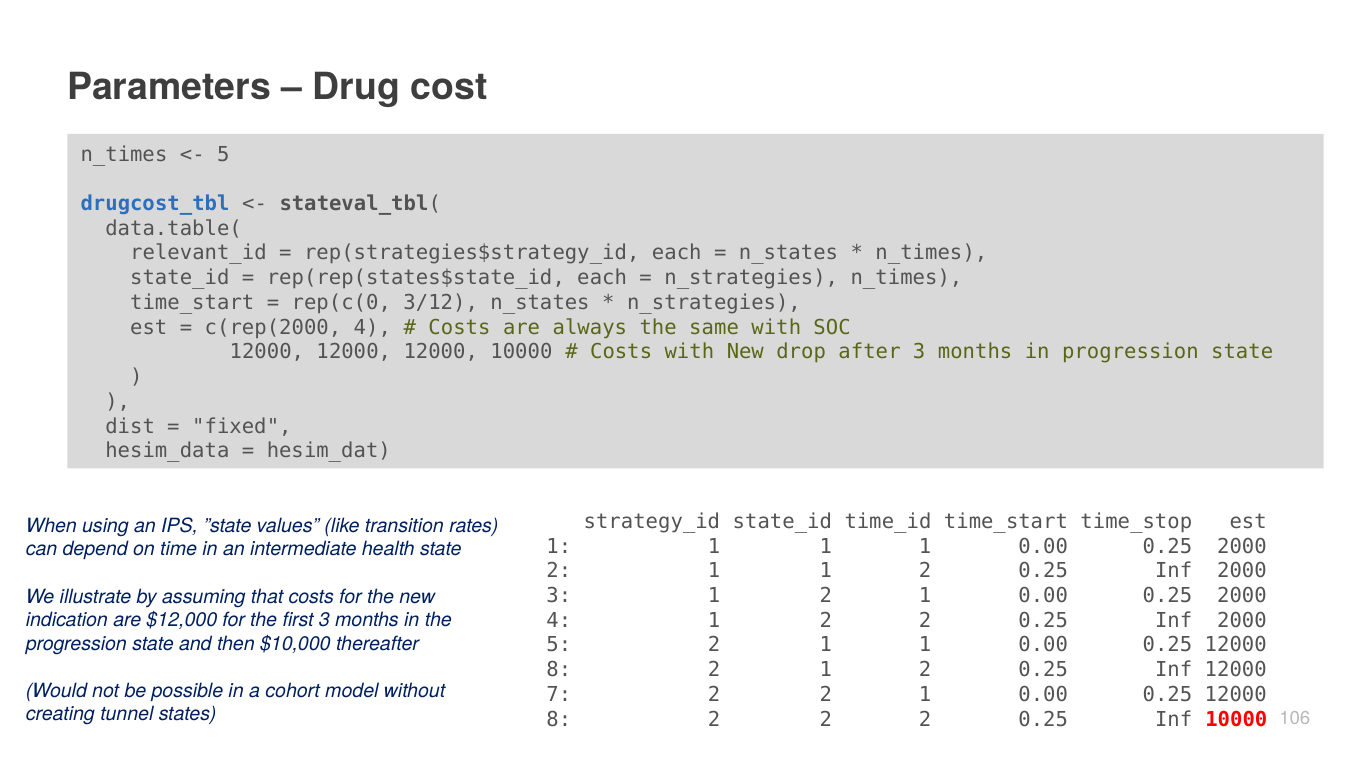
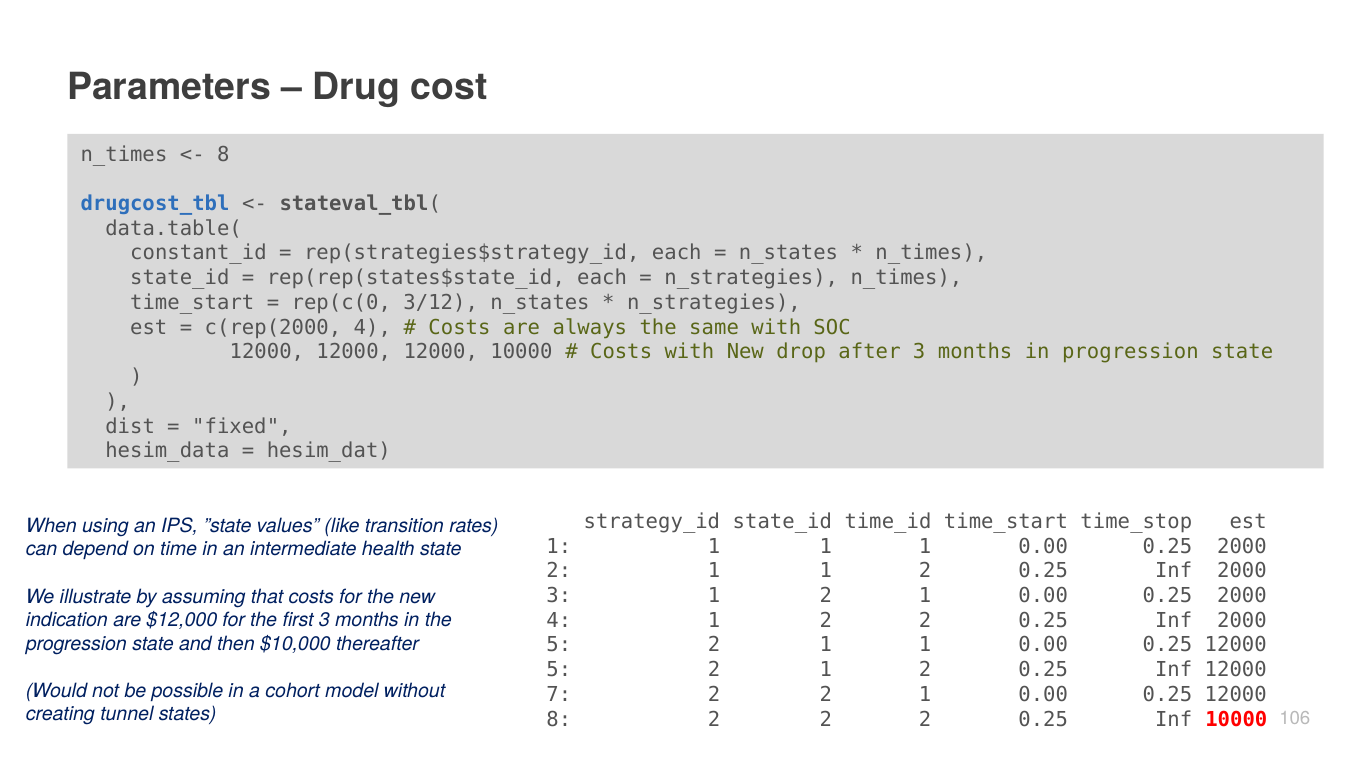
5 at (223, 154): 5 -> 8
relevant_id: relevant_id -> constant_id
8 at (559, 670): 8 -> 5
